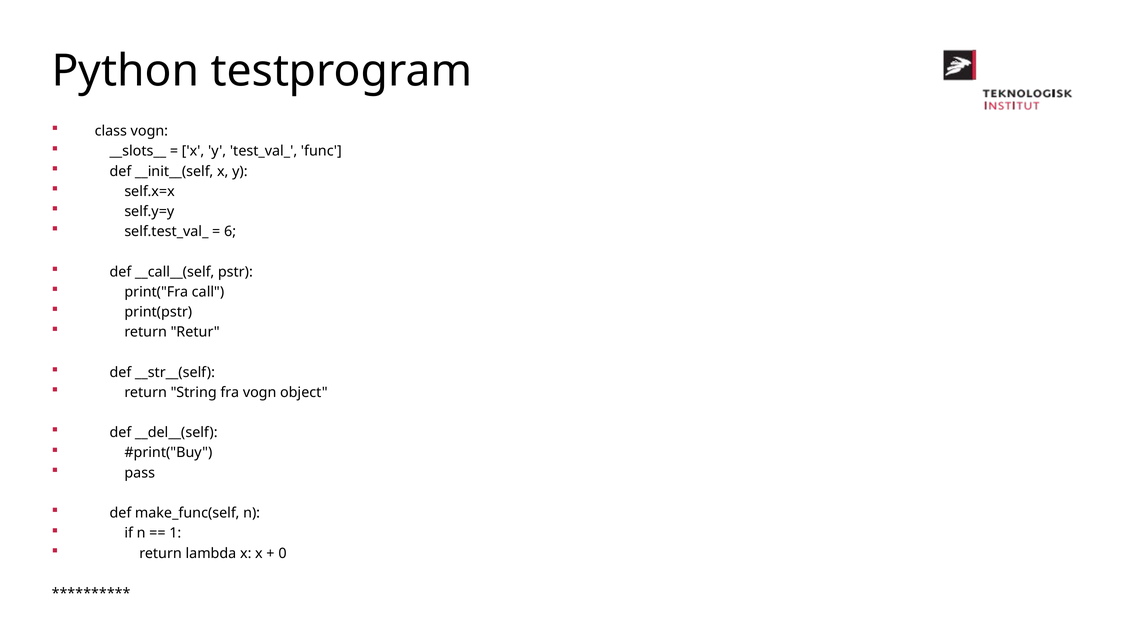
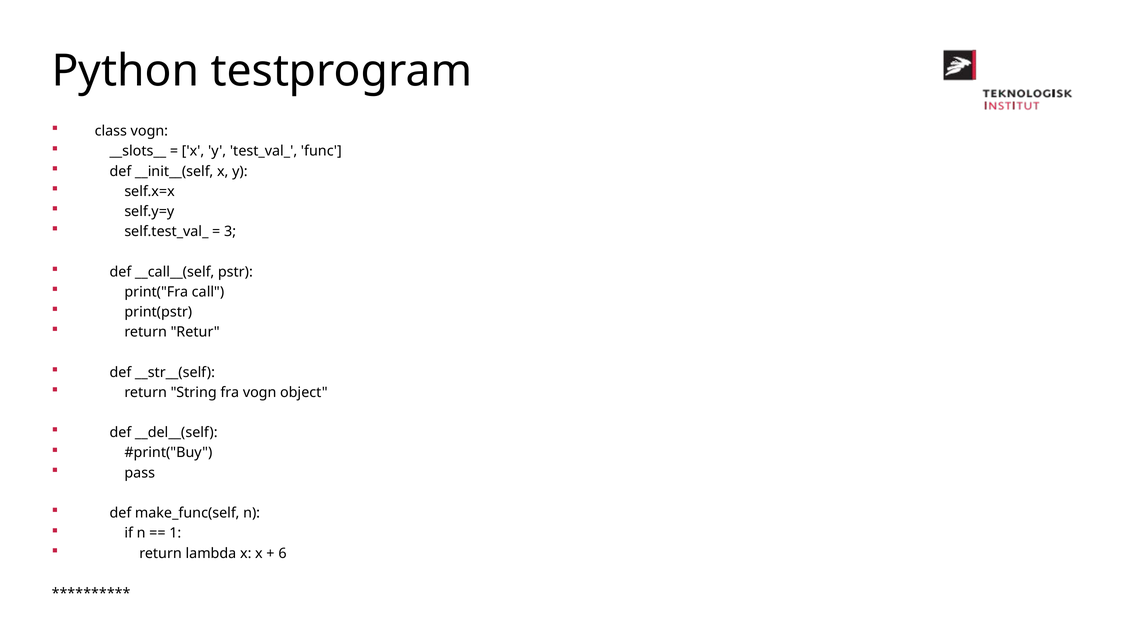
6: 6 -> 3
0: 0 -> 6
